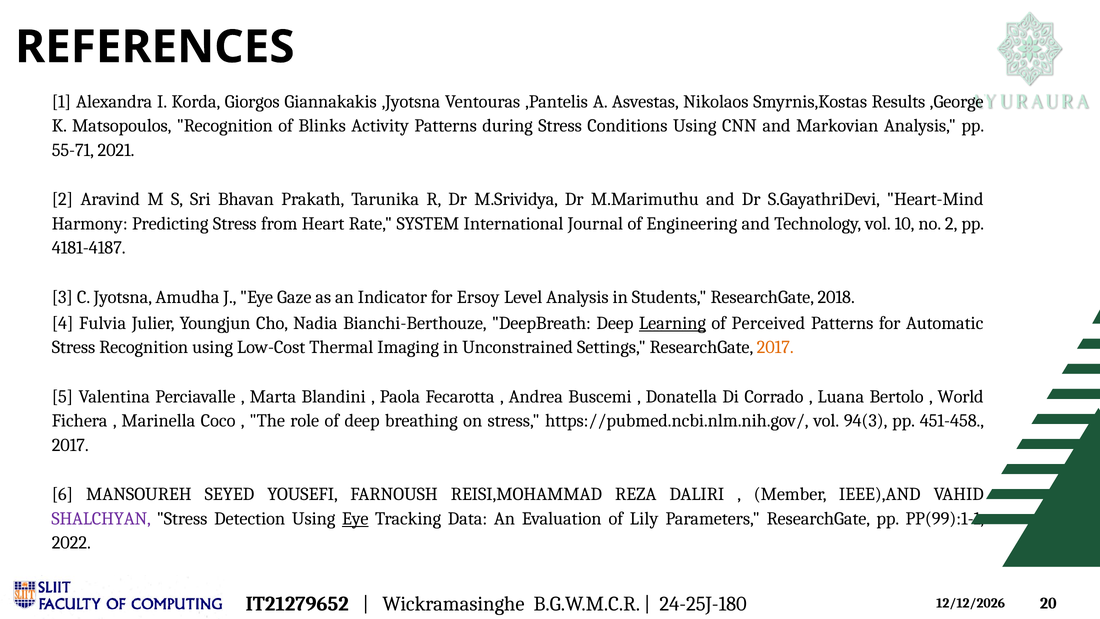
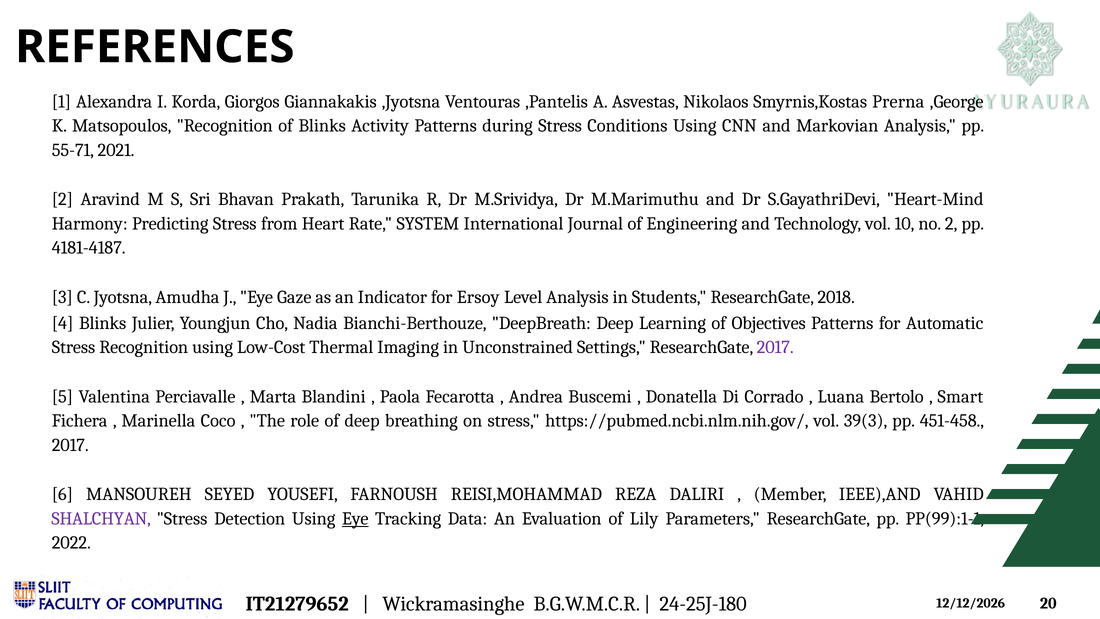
Results: Results -> Prerna
4 Fulvia: Fulvia -> Blinks
Learning underline: present -> none
Perceived: Perceived -> Objectives
2017 at (775, 347) colour: orange -> purple
World: World -> Smart
94(3: 94(3 -> 39(3
